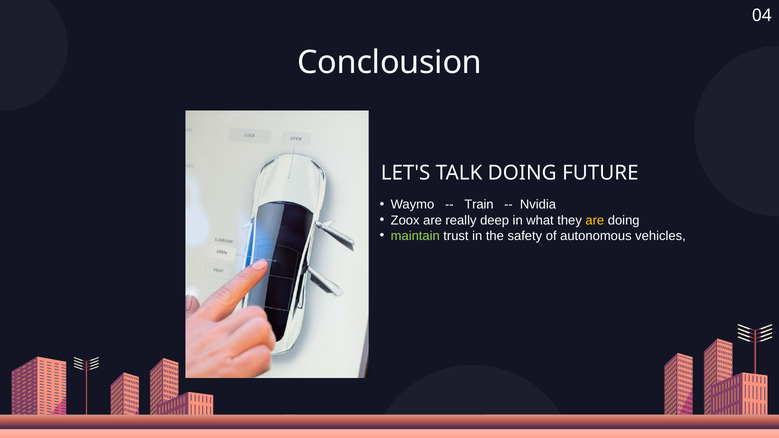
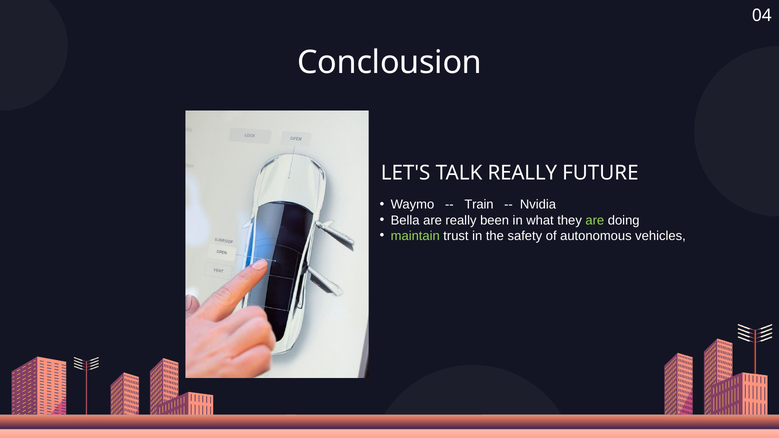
TALK DOING: DOING -> REALLY
Zoox: Zoox -> Bella
deep: deep -> been
are at (595, 220) colour: yellow -> light green
